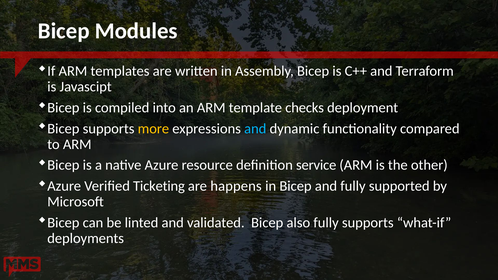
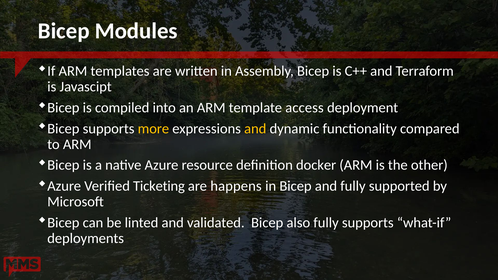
checks: checks -> access
and at (255, 129) colour: light blue -> yellow
service: service -> docker
